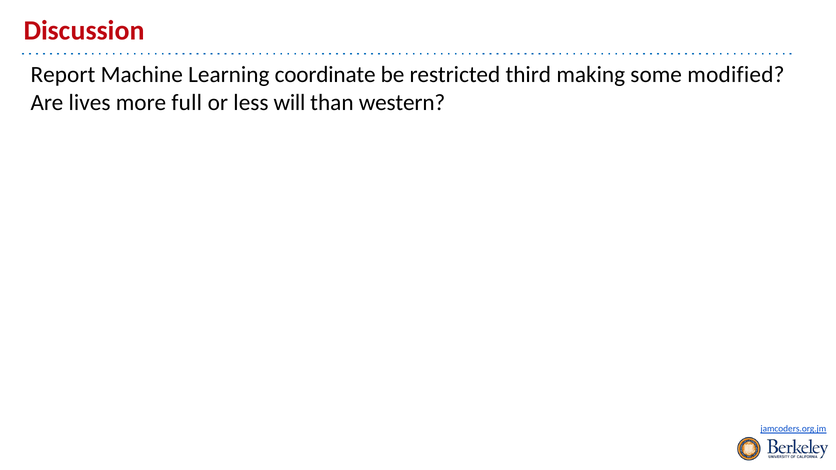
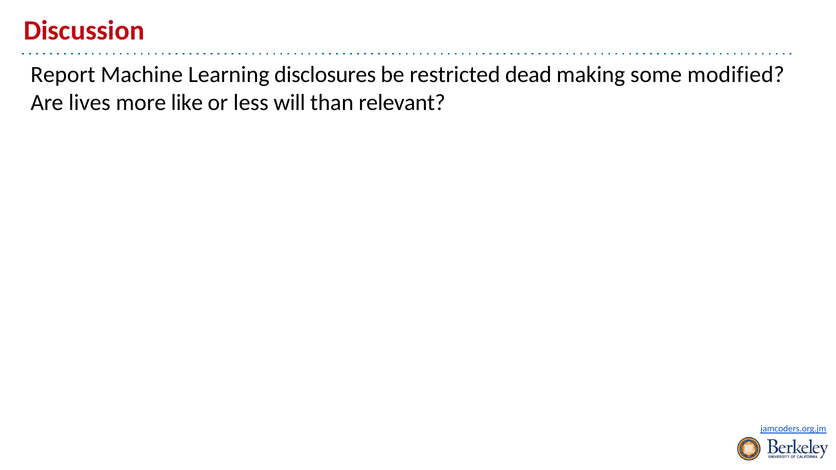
coordinate: coordinate -> disclosures
third: third -> dead
full: full -> like
western: western -> relevant
